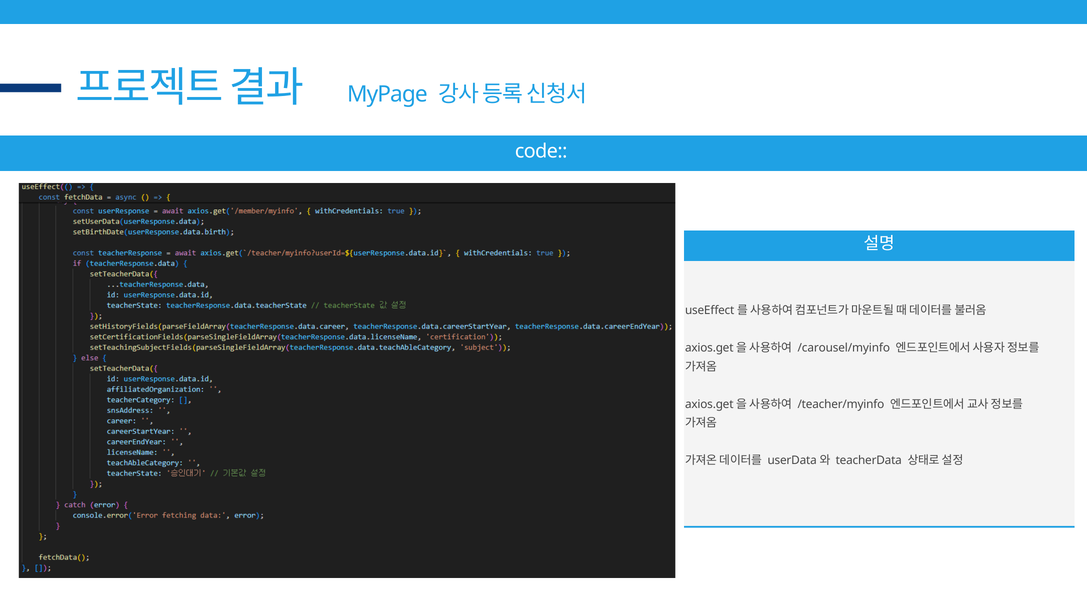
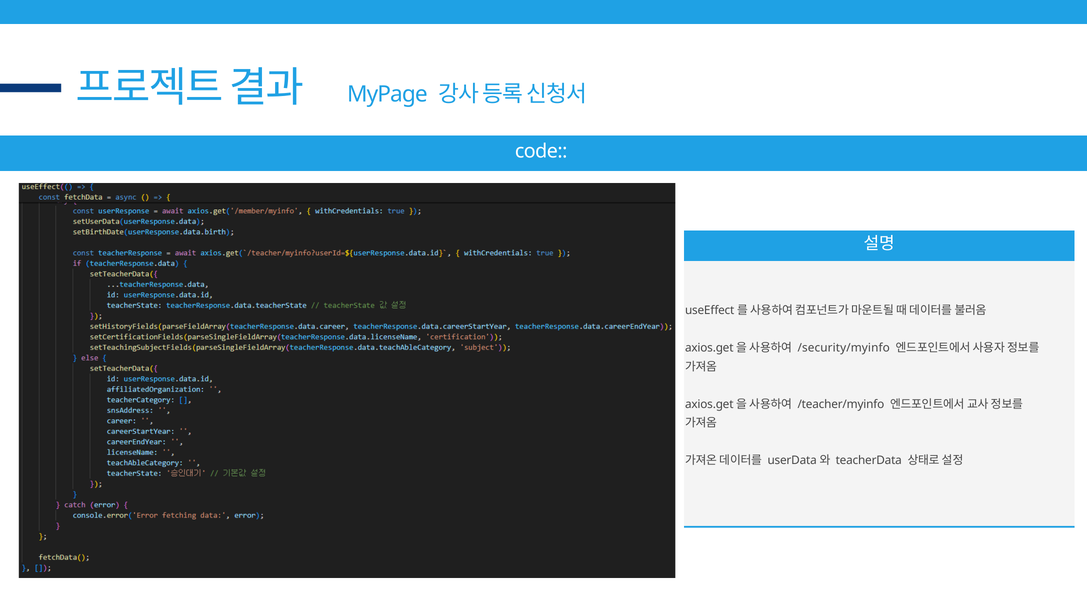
/carousel/myinfo: /carousel/myinfo -> /security/myinfo
